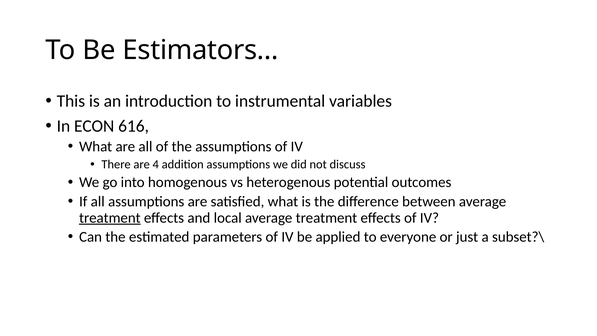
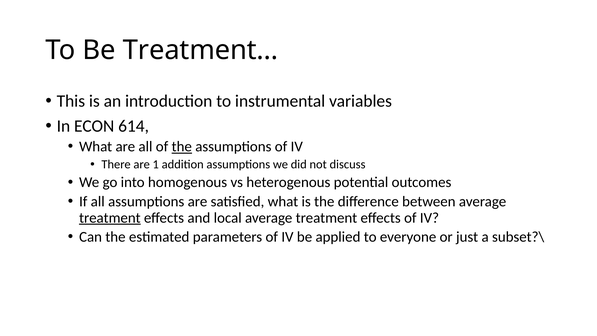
Estimators…: Estimators… -> Treatment…
616: 616 -> 614
the at (182, 147) underline: none -> present
4: 4 -> 1
